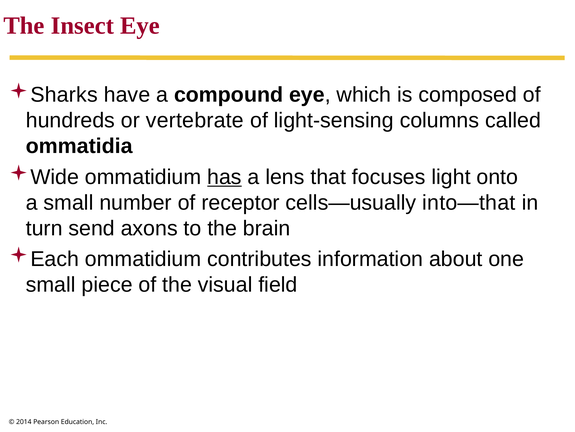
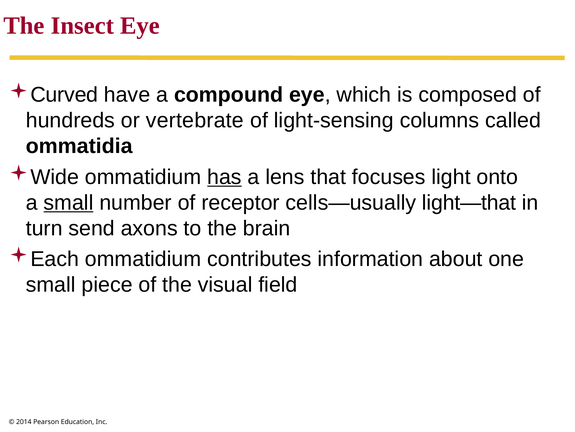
Sharks: Sharks -> Curved
small at (69, 202) underline: none -> present
into—that: into—that -> light—that
